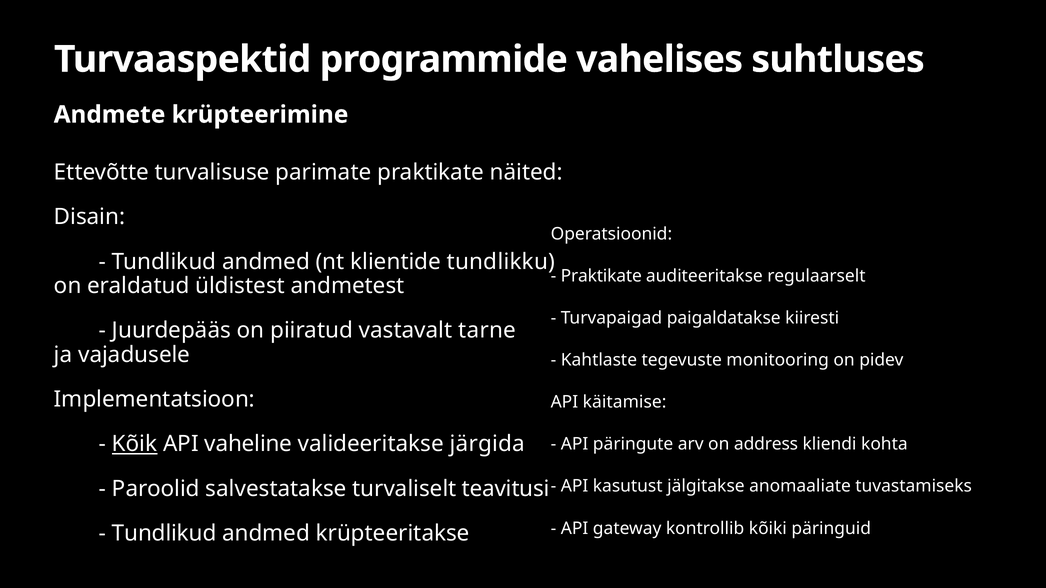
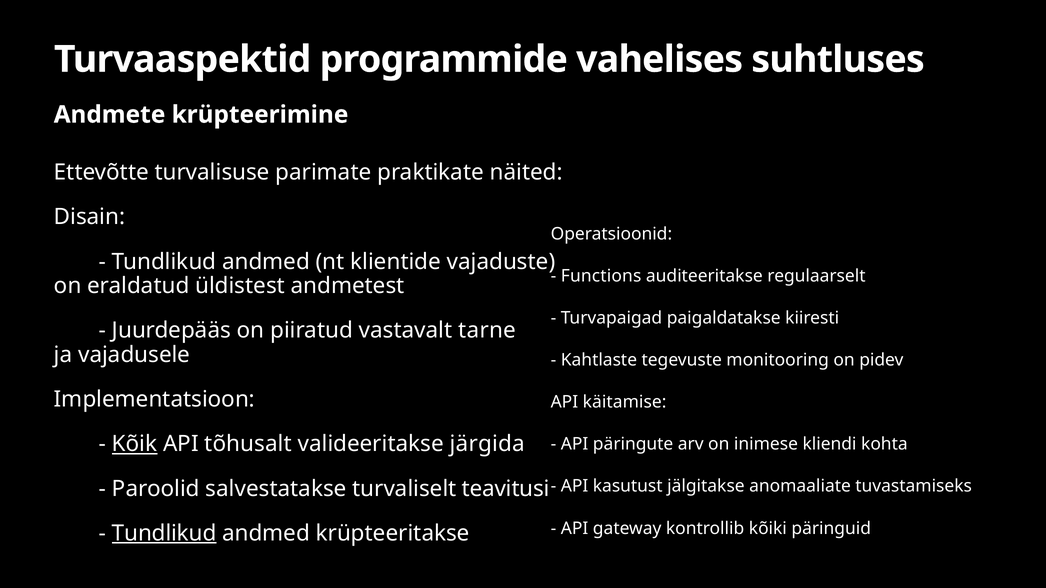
tundlikku: tundlikku -> vajaduste
Praktikate at (601, 276): Praktikate -> Functions
vaheline: vaheline -> tõhusalt
address: address -> inimese
Tundlikud at (164, 534) underline: none -> present
